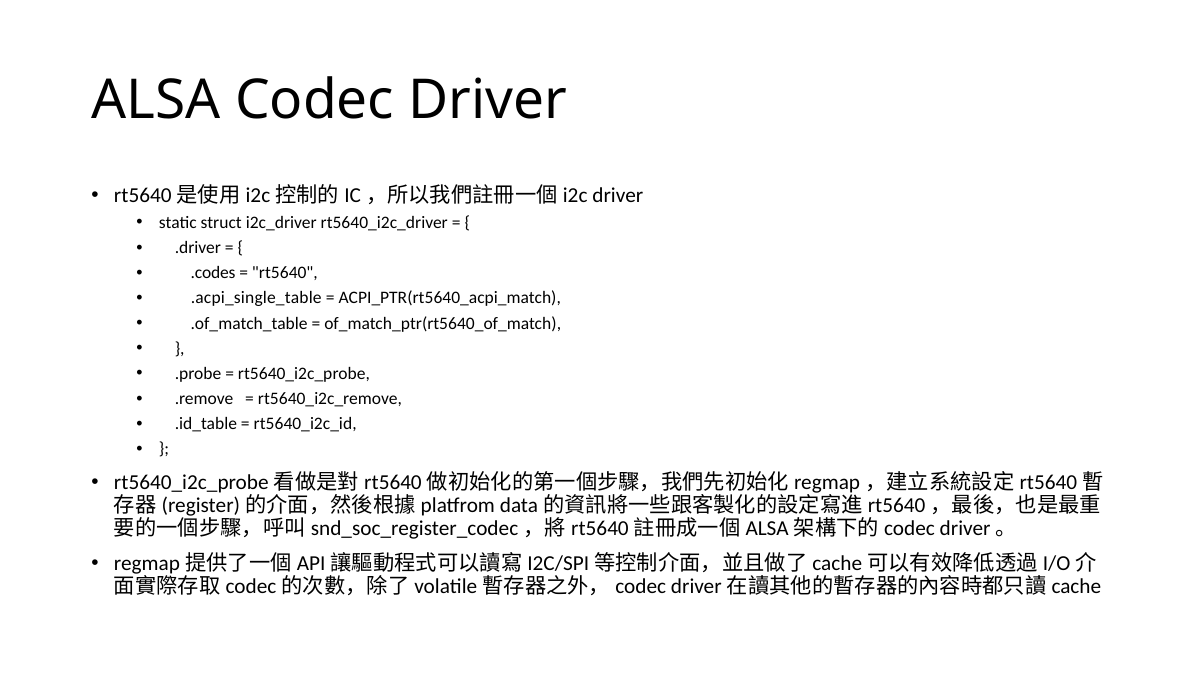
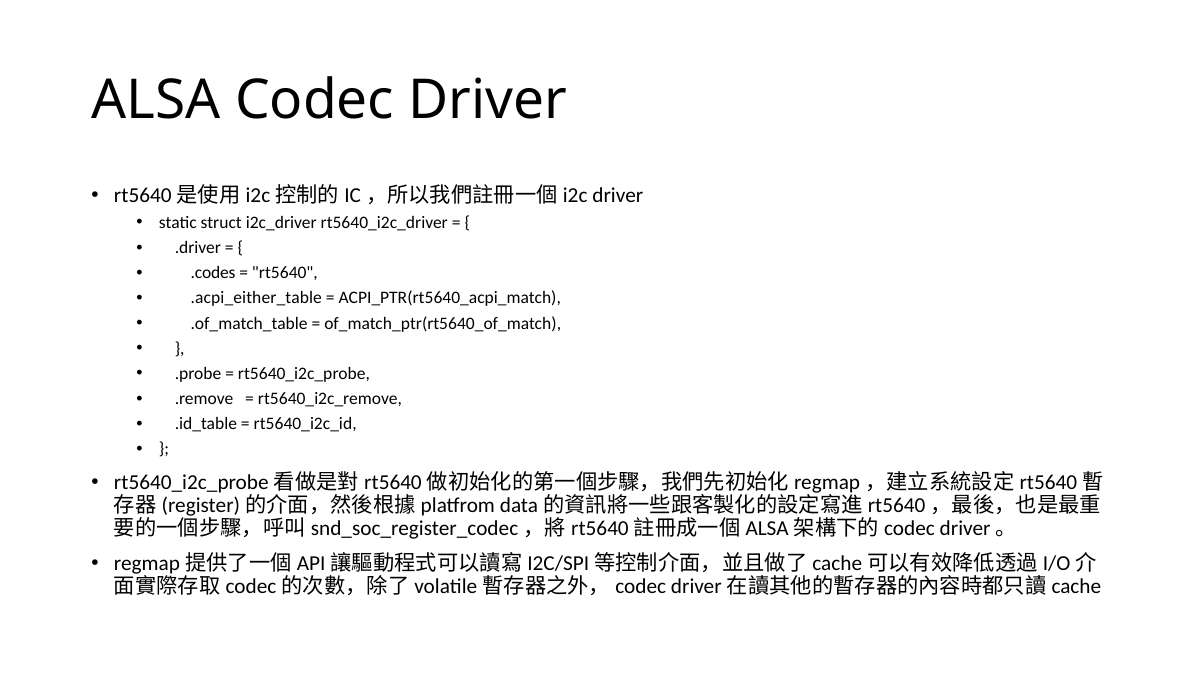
.acpi_single_table: .acpi_single_table -> .acpi_either_table
